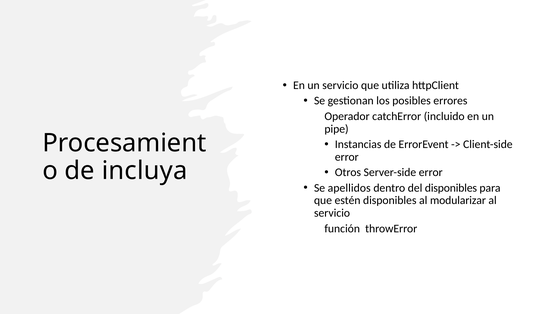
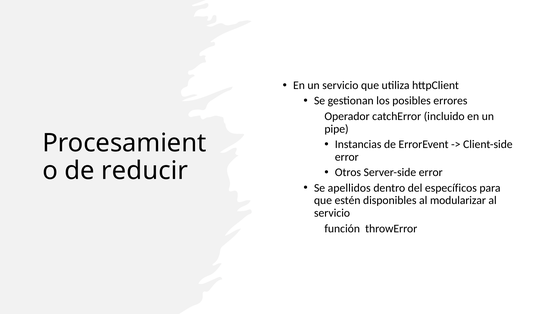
incluya: incluya -> reducir
del disponibles: disponibles -> específicos
